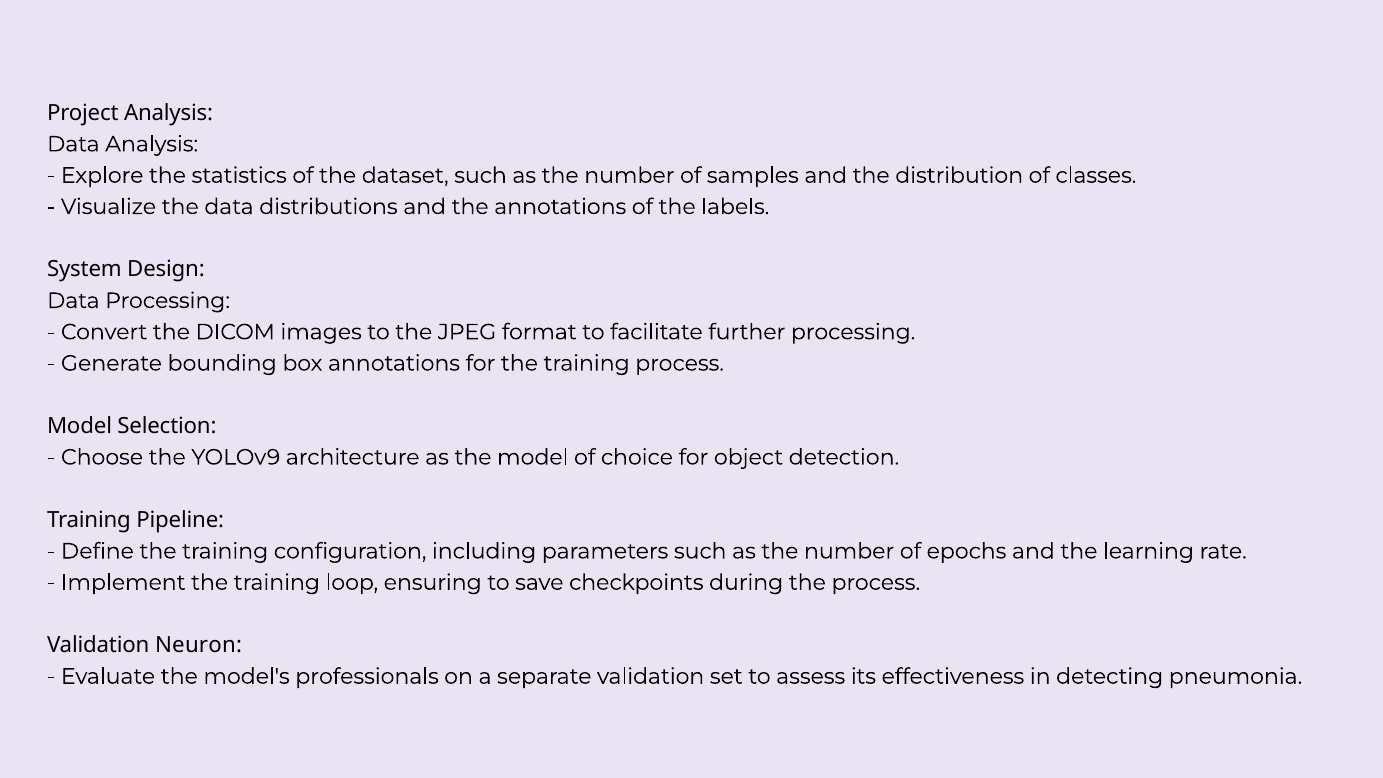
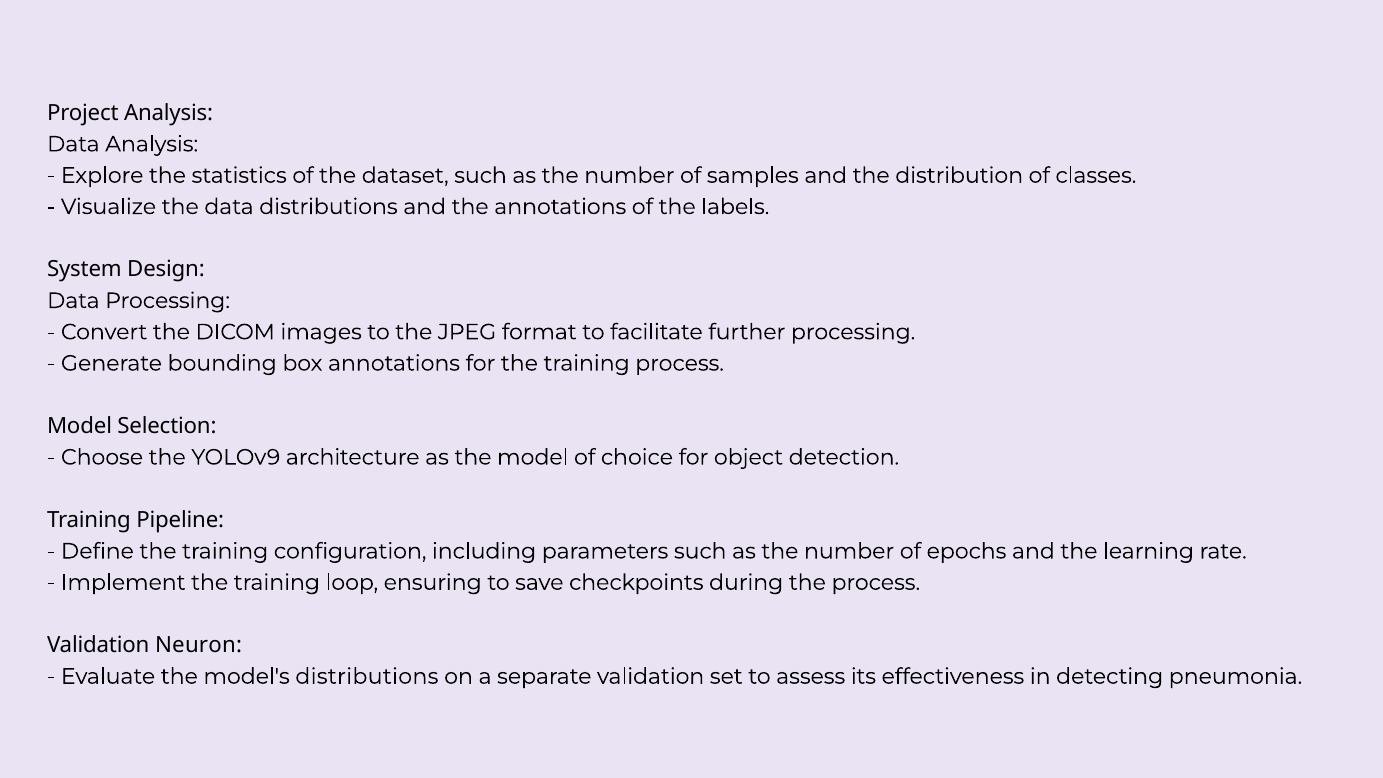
model's professionals: professionals -> distributions
